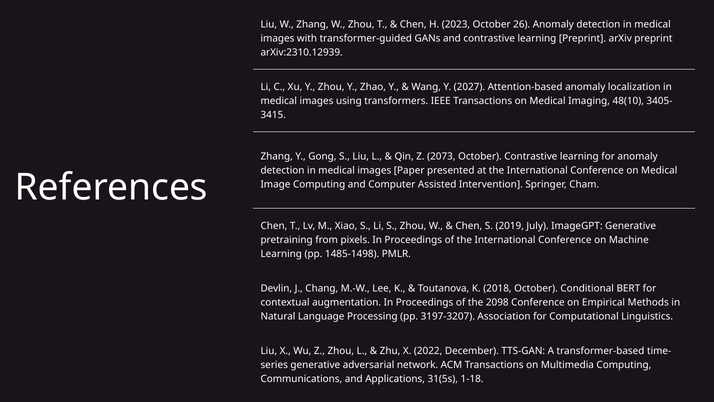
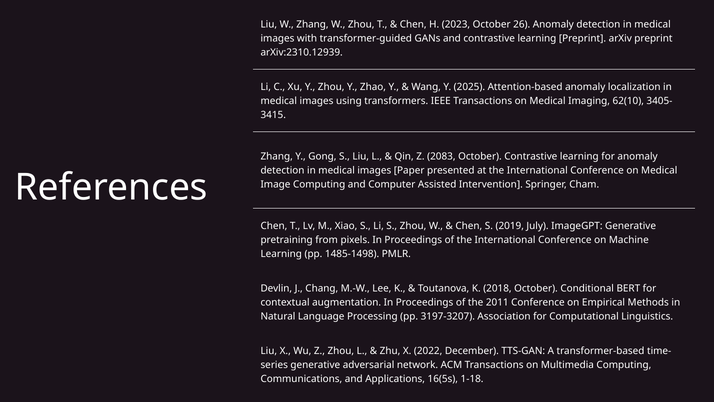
2027: 2027 -> 2025
48(10: 48(10 -> 62(10
2073: 2073 -> 2083
2098: 2098 -> 2011
31(5s: 31(5s -> 16(5s
